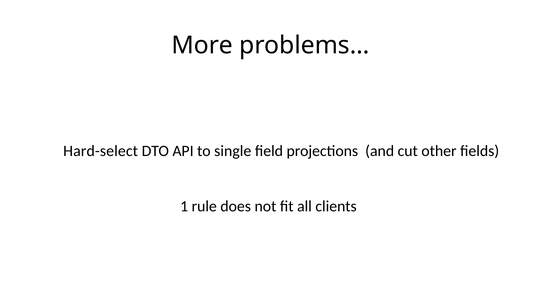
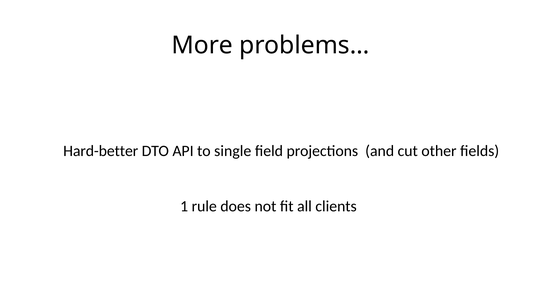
Hard-select: Hard-select -> Hard-better
